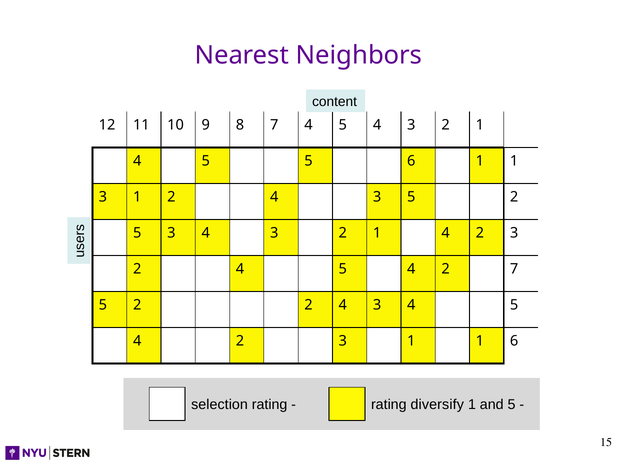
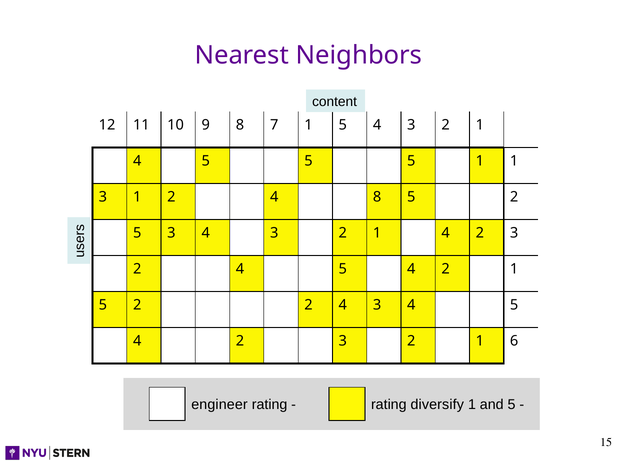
7 4: 4 -> 1
5 5 6: 6 -> 5
1 2 4 3: 3 -> 8
4 2 7: 7 -> 1
1 at (411, 342): 1 -> 2
selection: selection -> engineer
